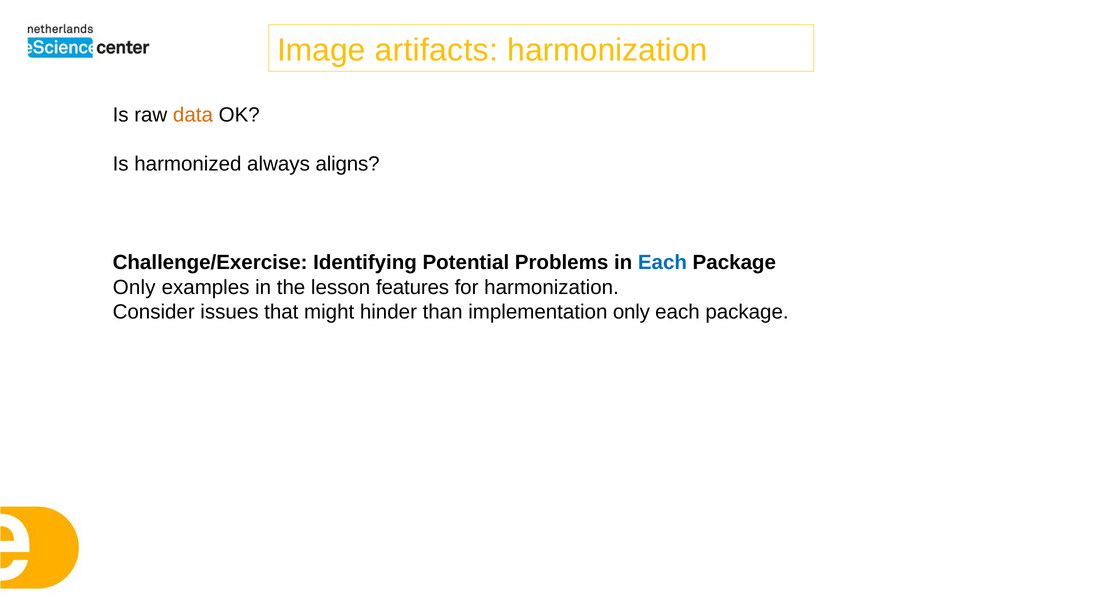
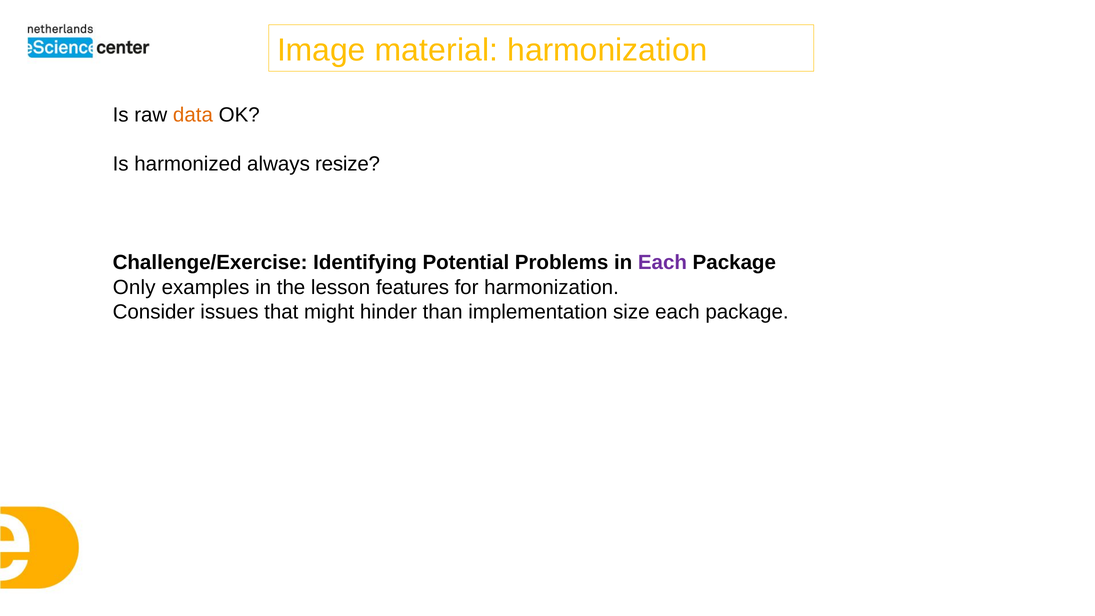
artifacts: artifacts -> material
aligns: aligns -> resize
Each at (662, 263) colour: blue -> purple
implementation only: only -> size
